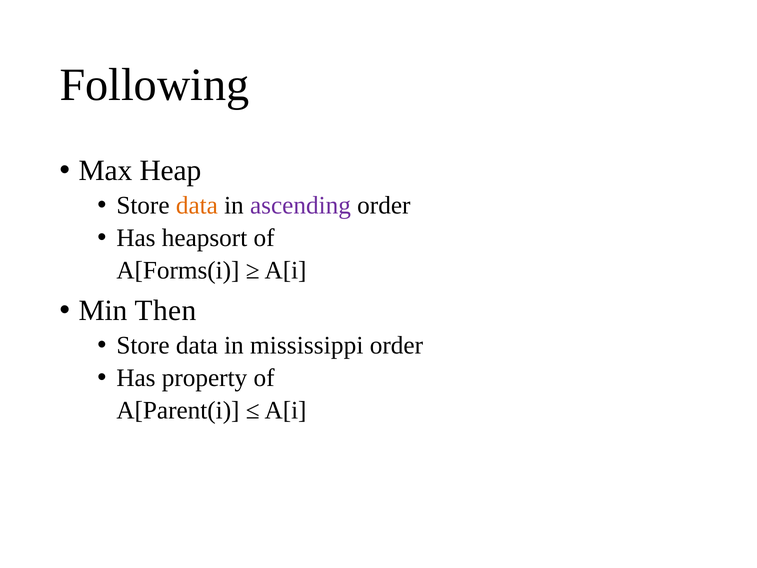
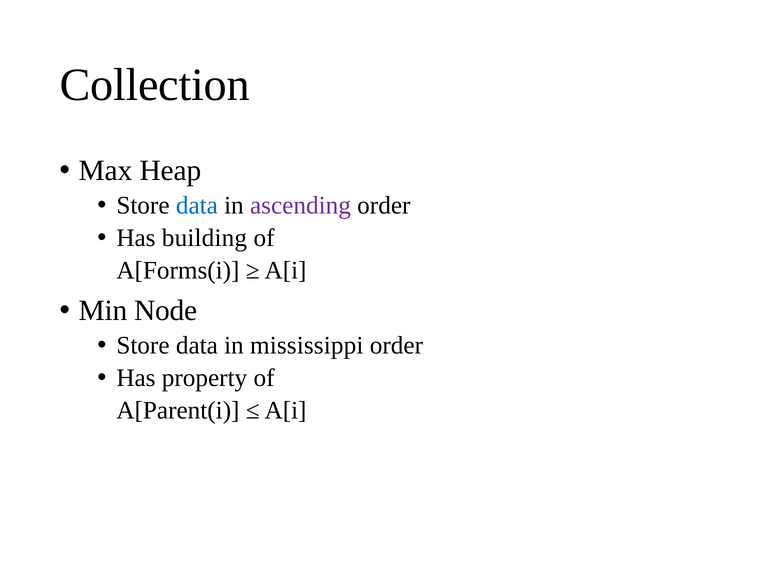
Following: Following -> Collection
data at (197, 205) colour: orange -> blue
heapsort: heapsort -> building
Then: Then -> Node
